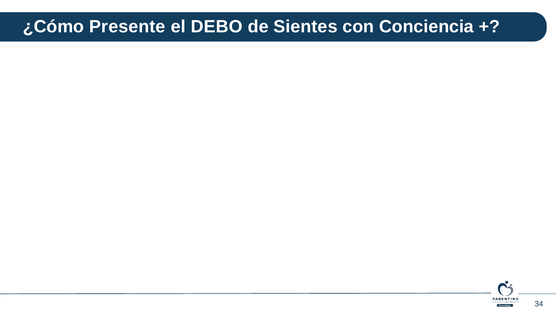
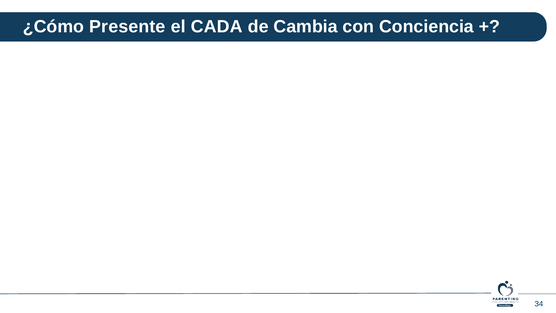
DEBO: DEBO -> CADA
Sientes: Sientes -> Cambia
